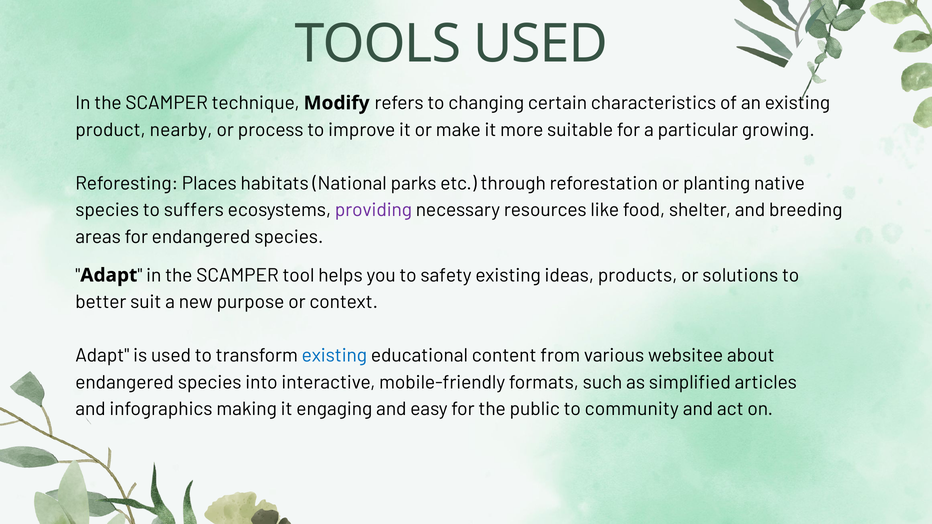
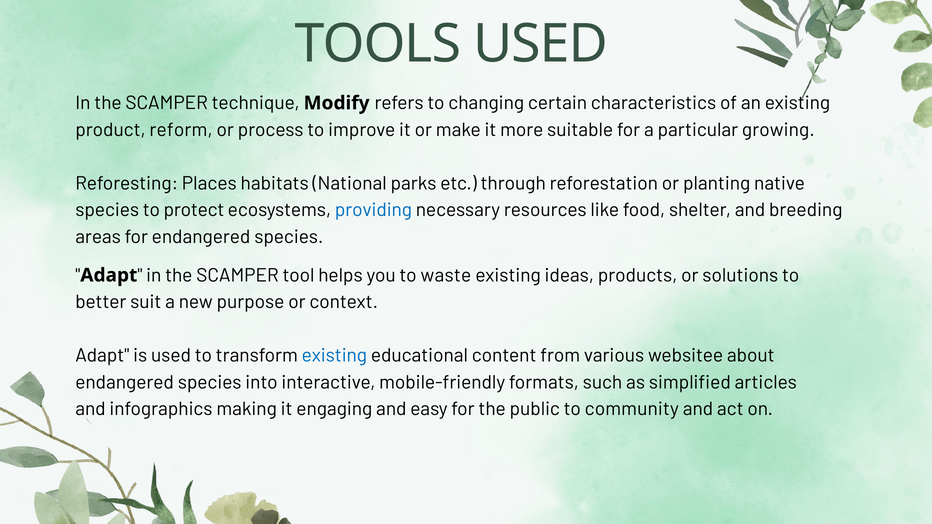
nearby: nearby -> reform
suffers: suffers -> protect
providing colour: purple -> blue
safety: safety -> waste
